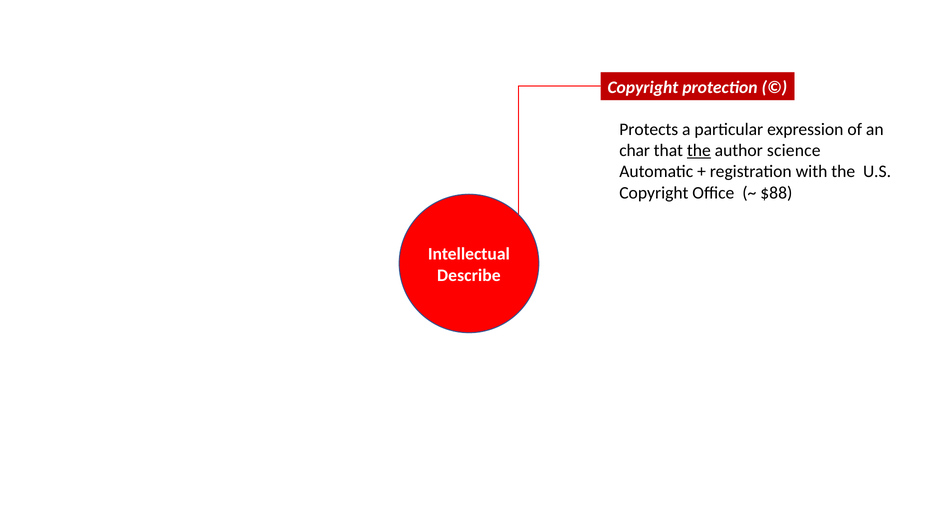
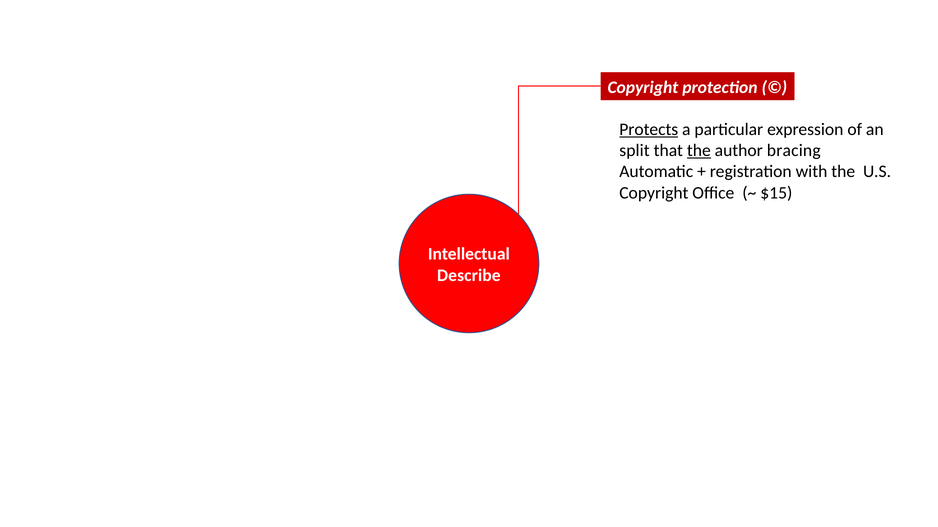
Protects underline: none -> present
char: char -> split
science: science -> bracing
$88: $88 -> $15
